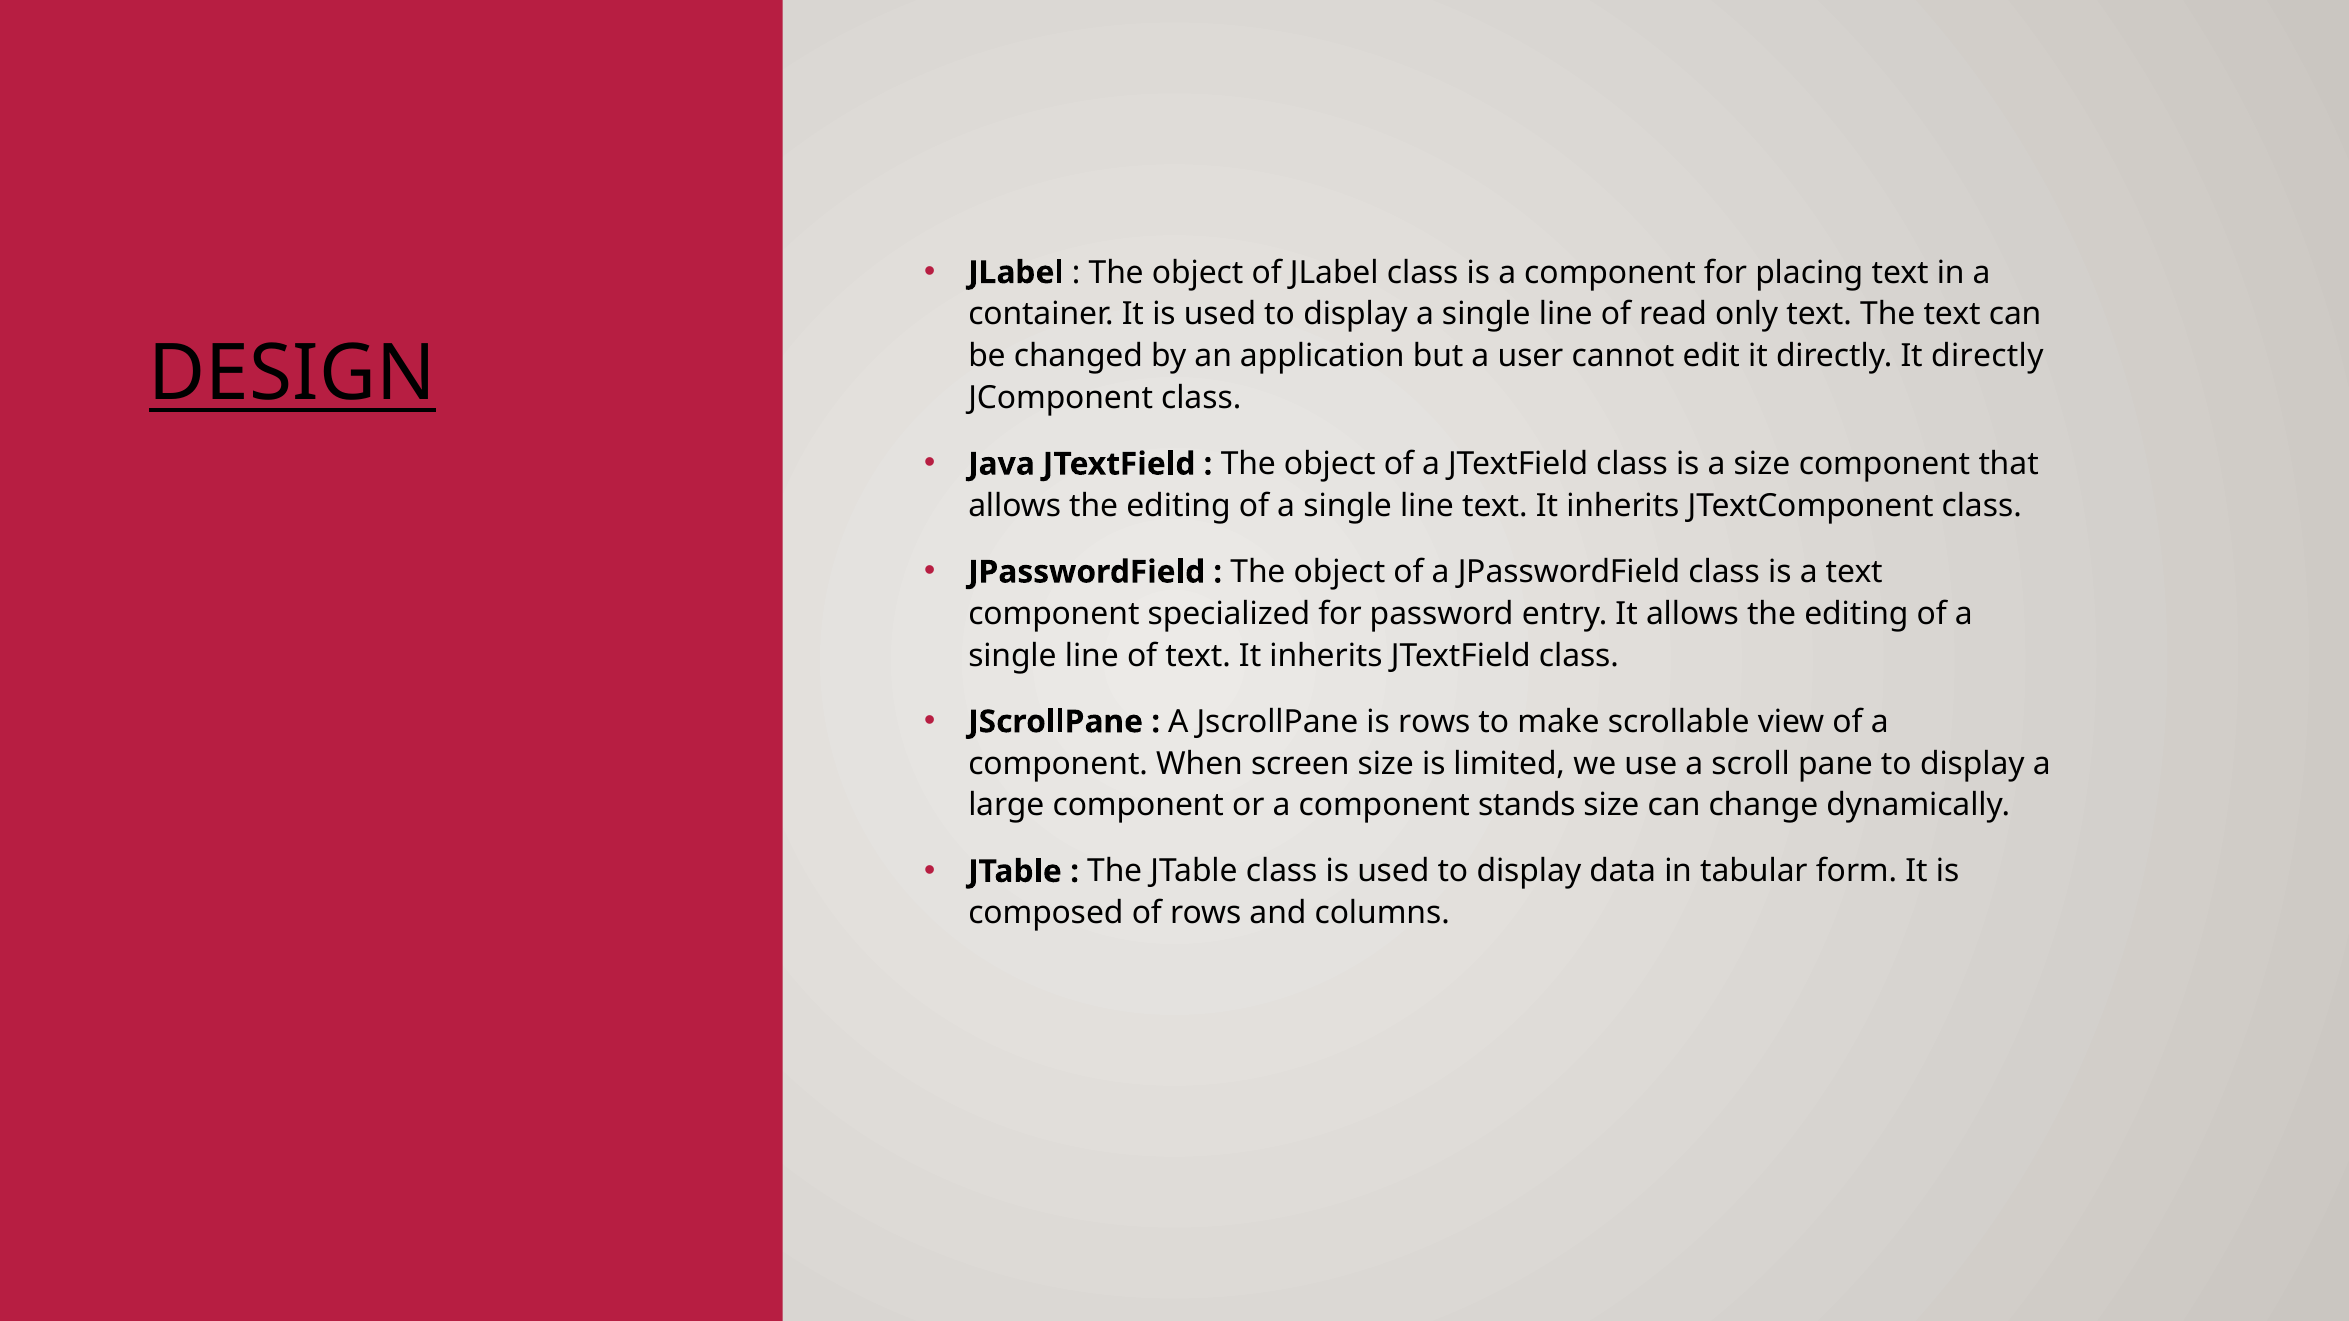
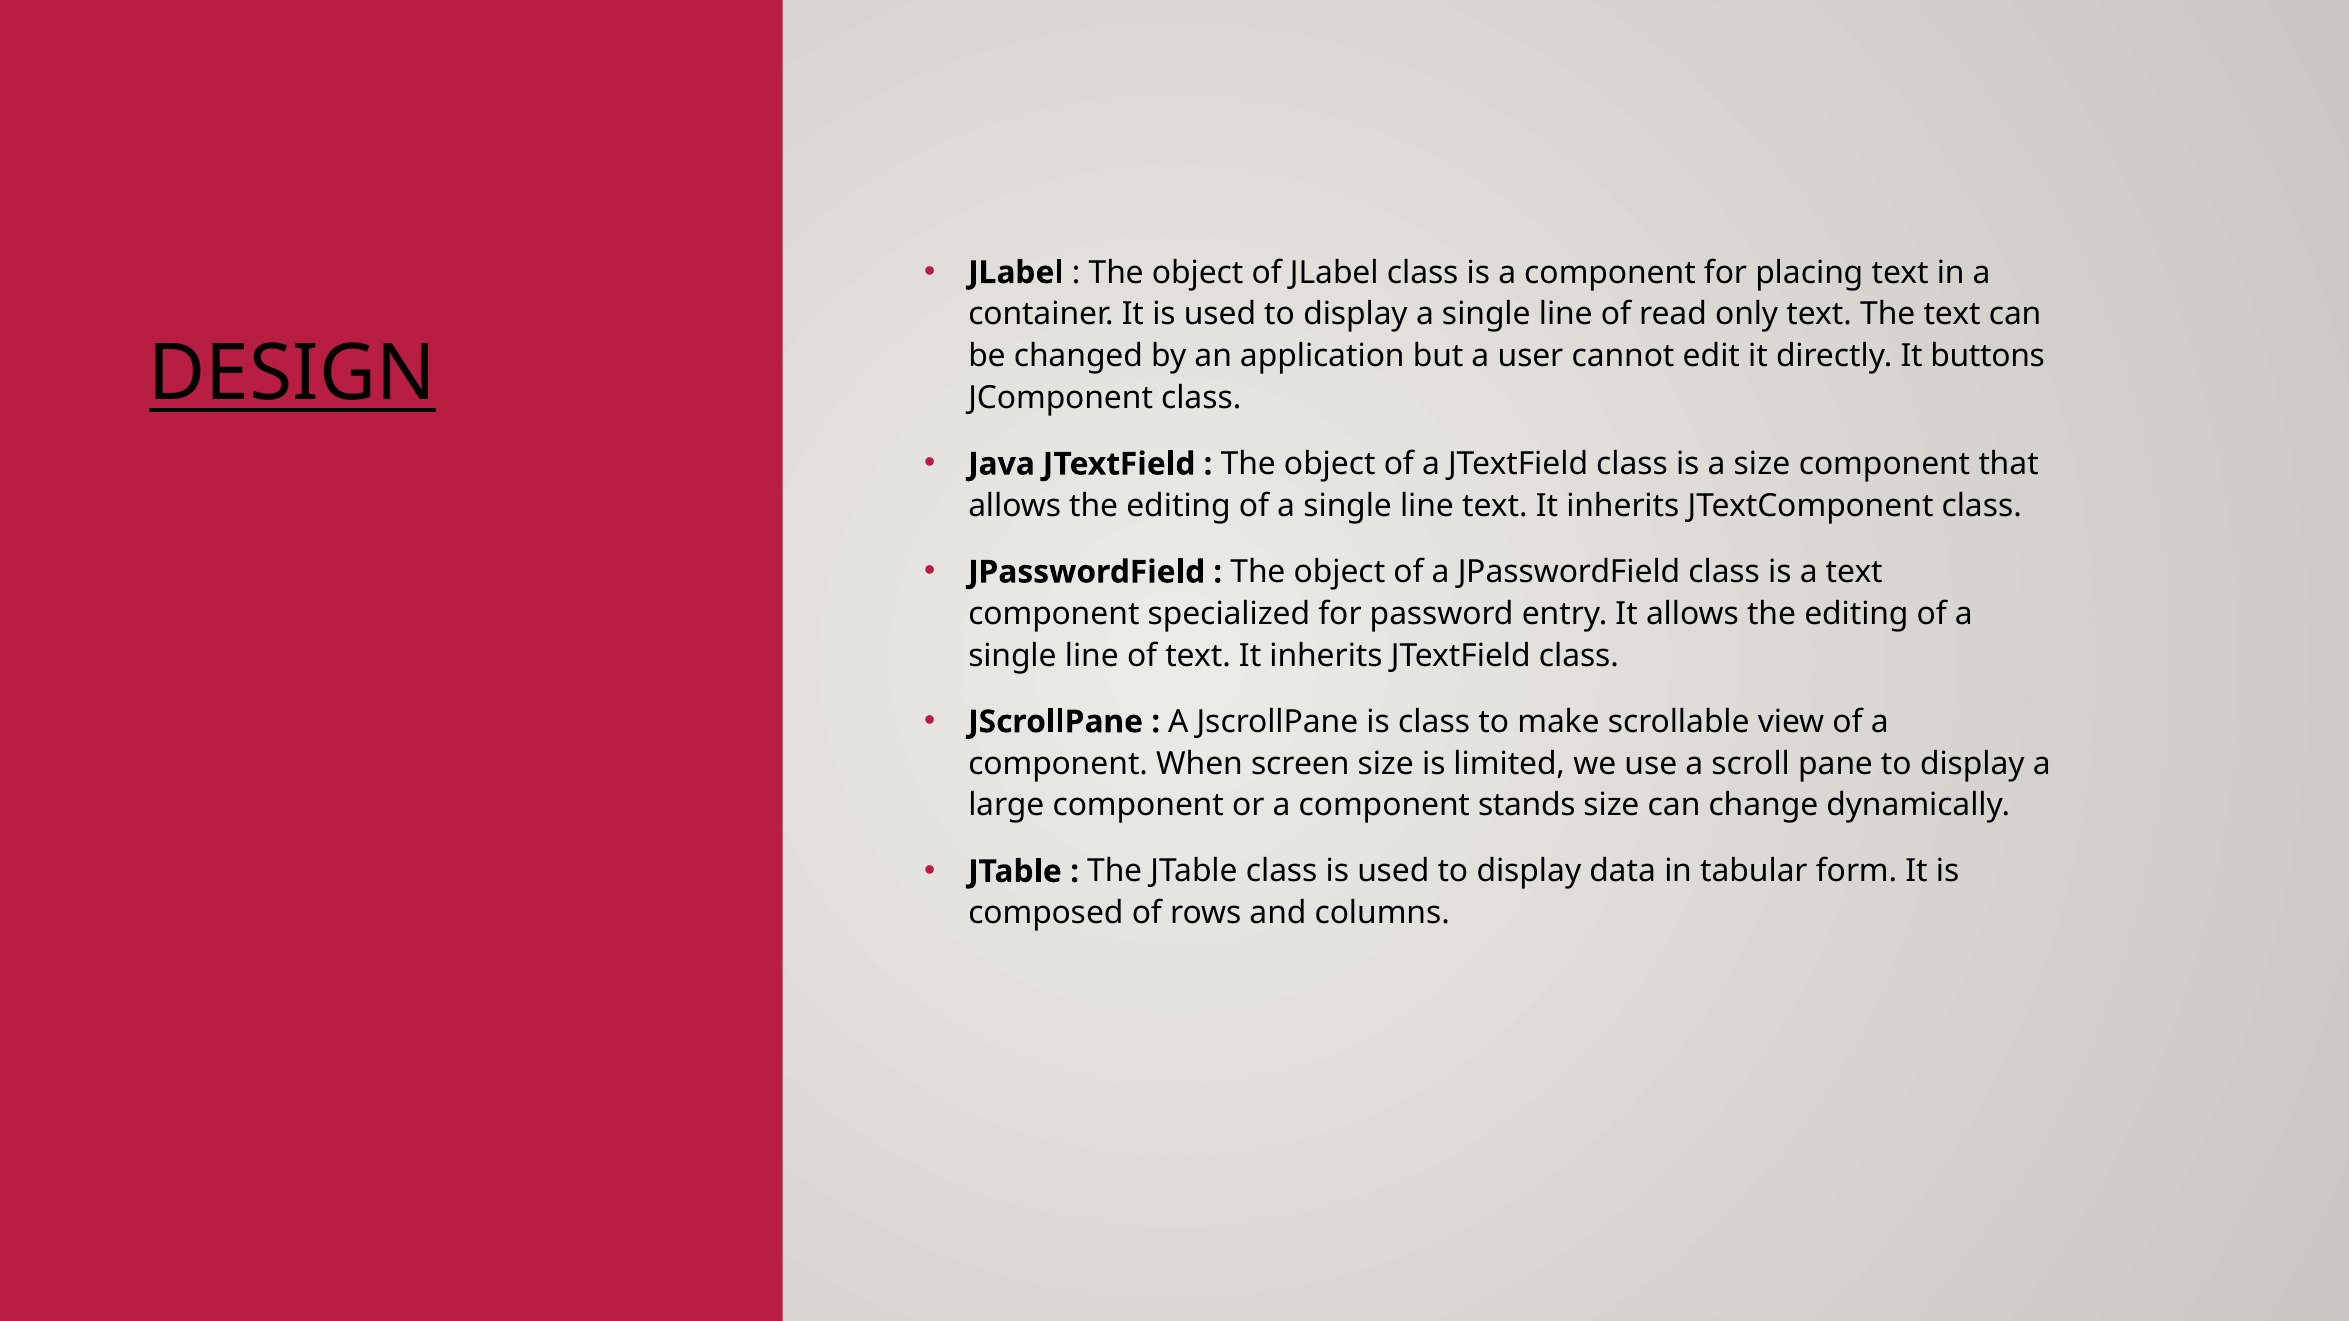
directly It directly: directly -> buttons
is rows: rows -> class
